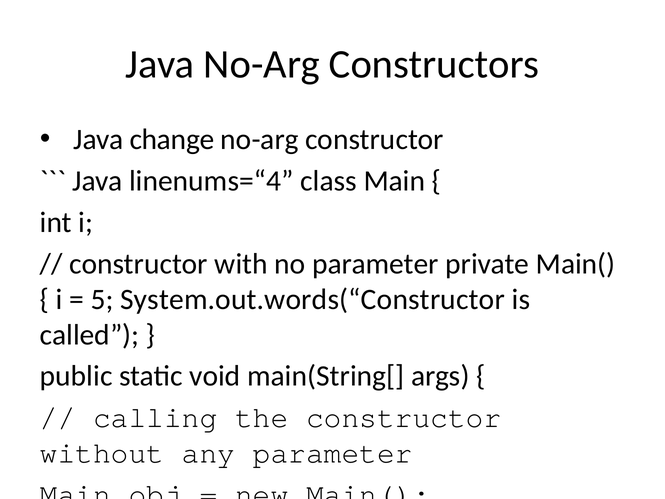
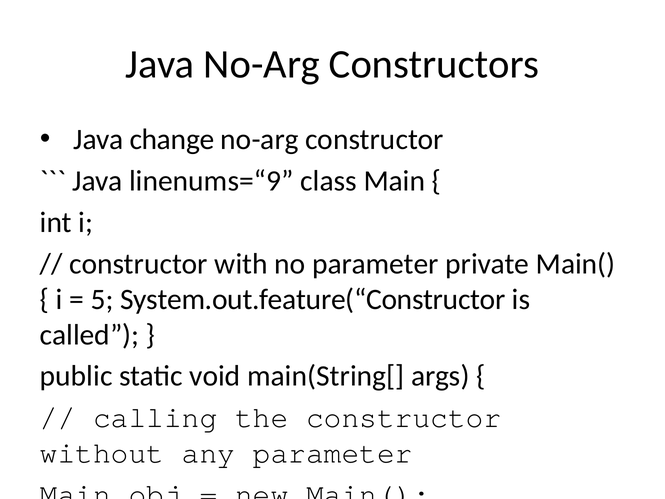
linenums=“4: linenums=“4 -> linenums=“9
System.out.words(“Constructor: System.out.words(“Constructor -> System.out.feature(“Constructor
